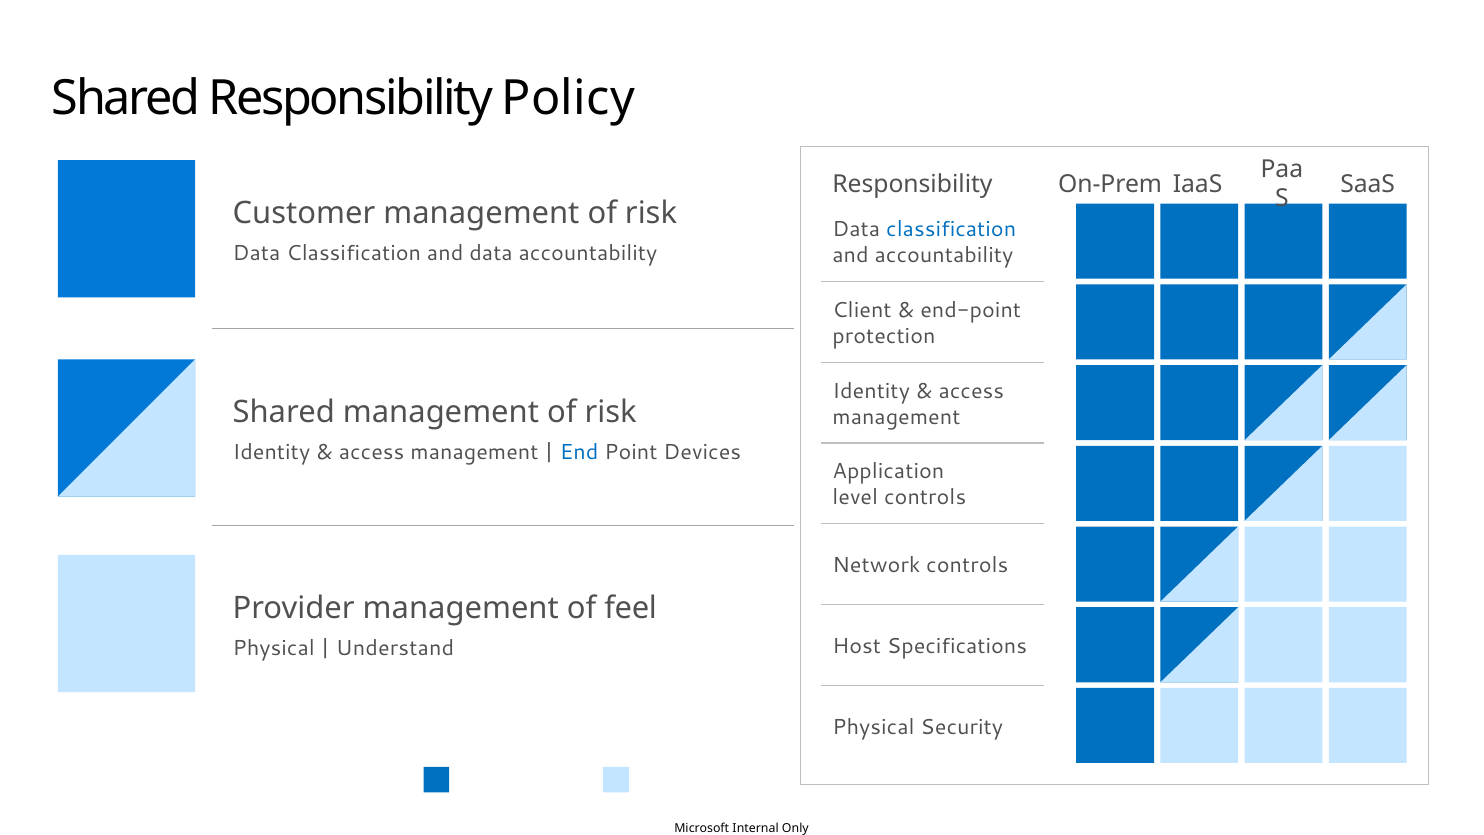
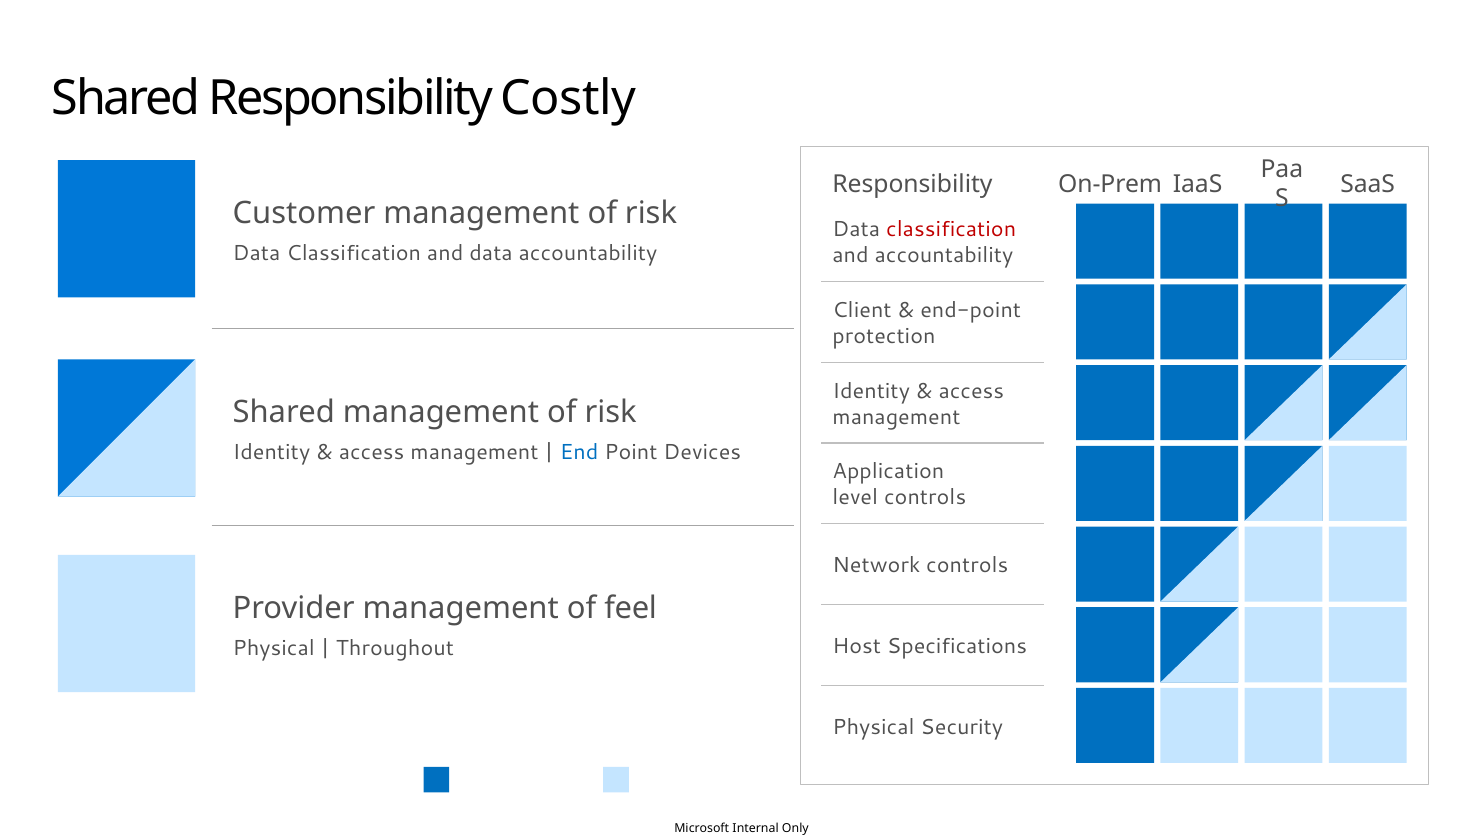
Policy: Policy -> Costly
classification at (951, 230) colour: blue -> red
Understand: Understand -> Throughout
